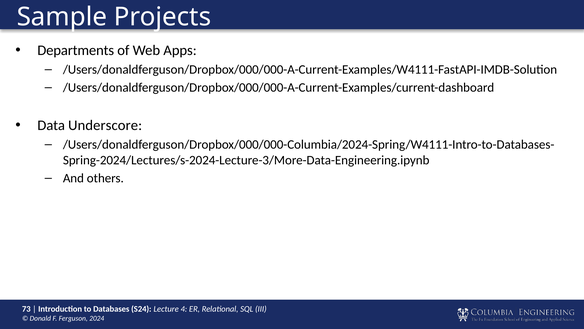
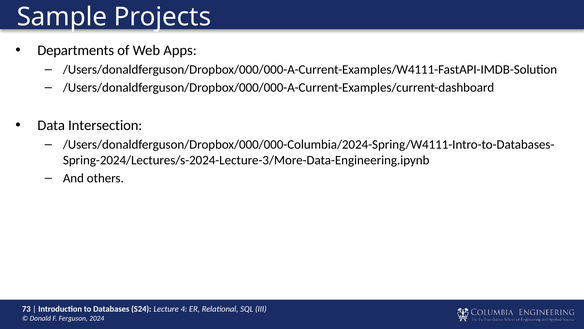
Underscore: Underscore -> Intersection
